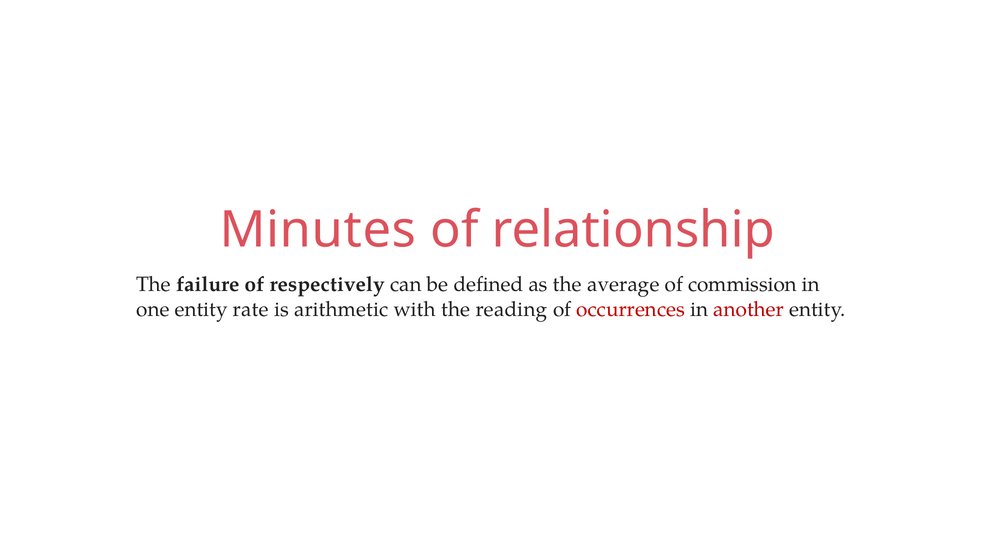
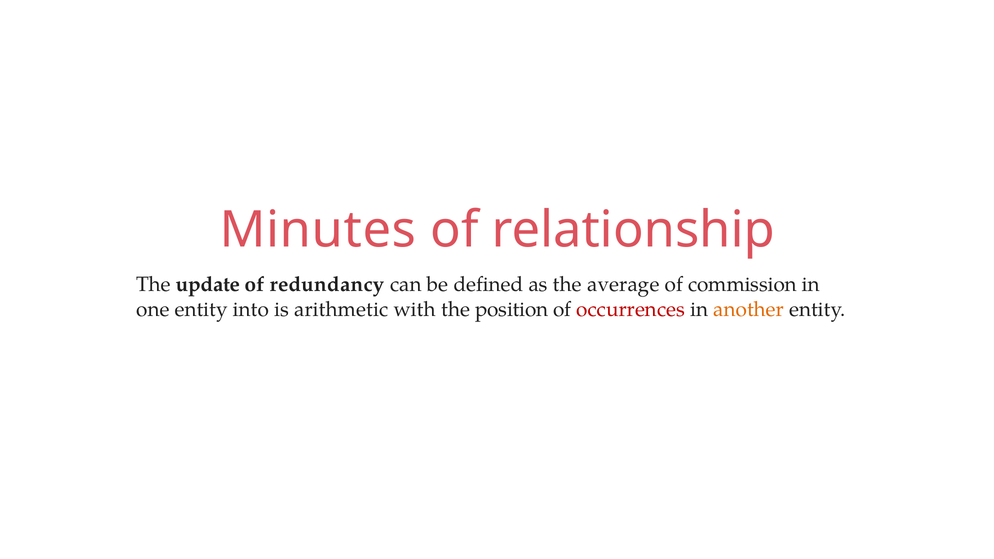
failure: failure -> update
respectively: respectively -> redundancy
rate: rate -> into
reading: reading -> position
another colour: red -> orange
